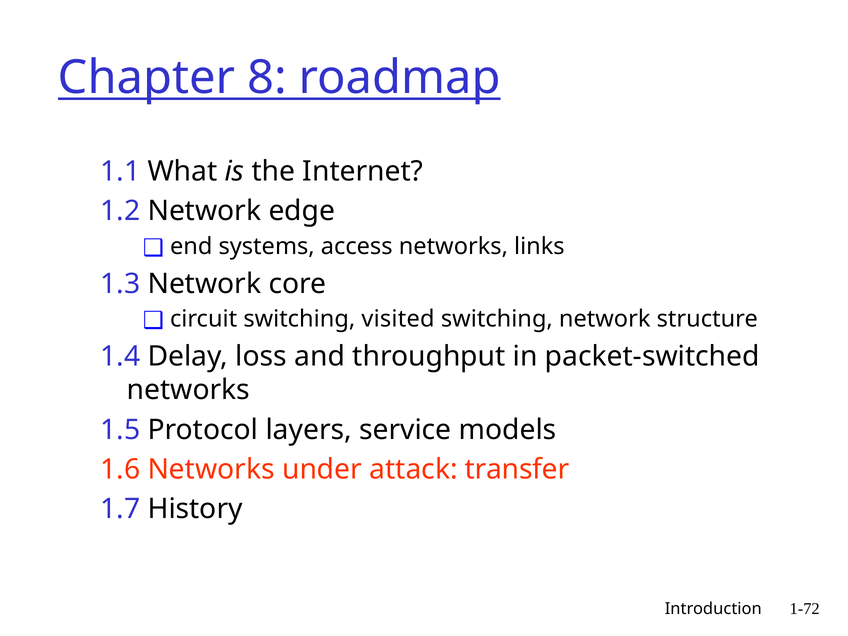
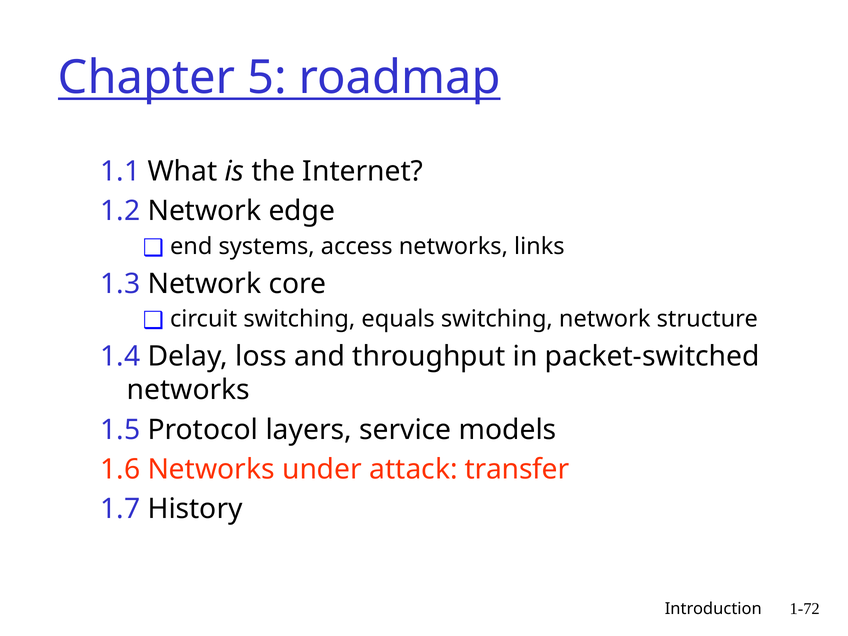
8: 8 -> 5
visited: visited -> equals
